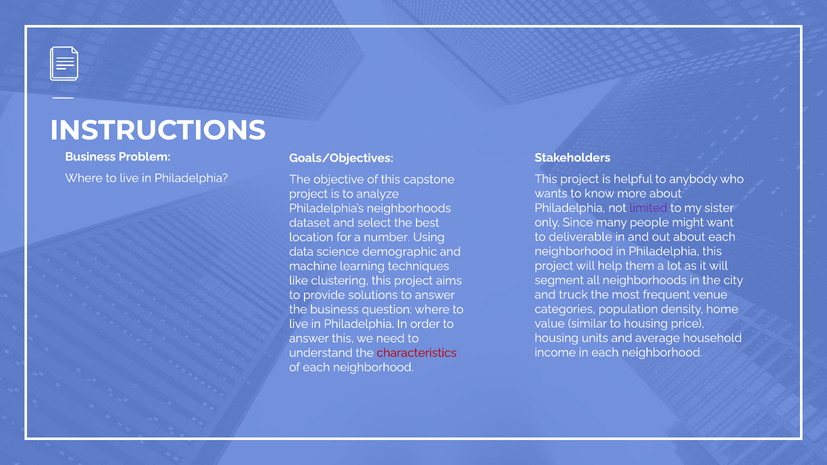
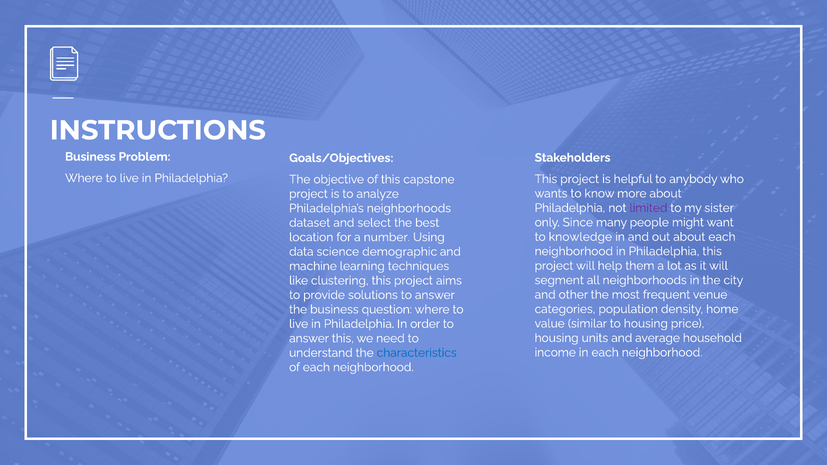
deliverable: deliverable -> knowledge
truck: truck -> other
characteristics colour: red -> blue
